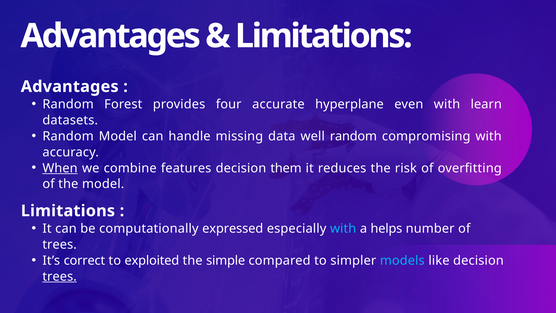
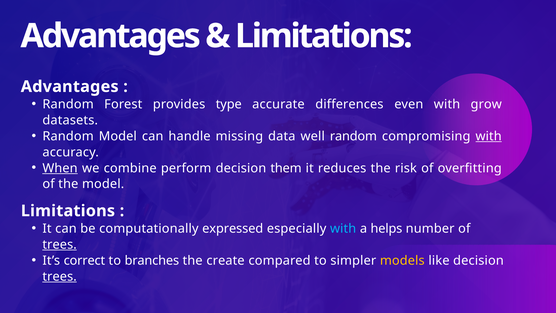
four: four -> type
hyperplane: hyperplane -> differences
learn: learn -> grow
with at (489, 136) underline: none -> present
features: features -> perform
trees at (60, 244) underline: none -> present
exploited: exploited -> branches
simple: simple -> create
models colour: light blue -> yellow
